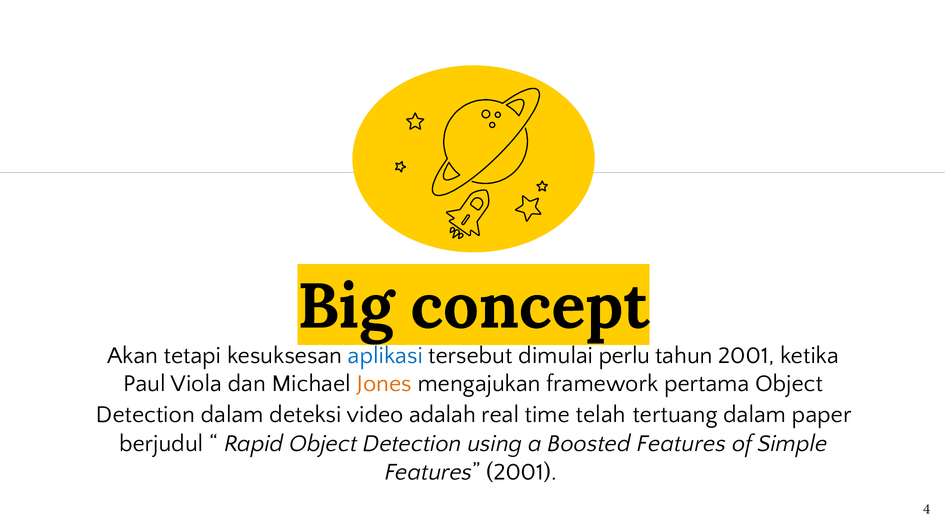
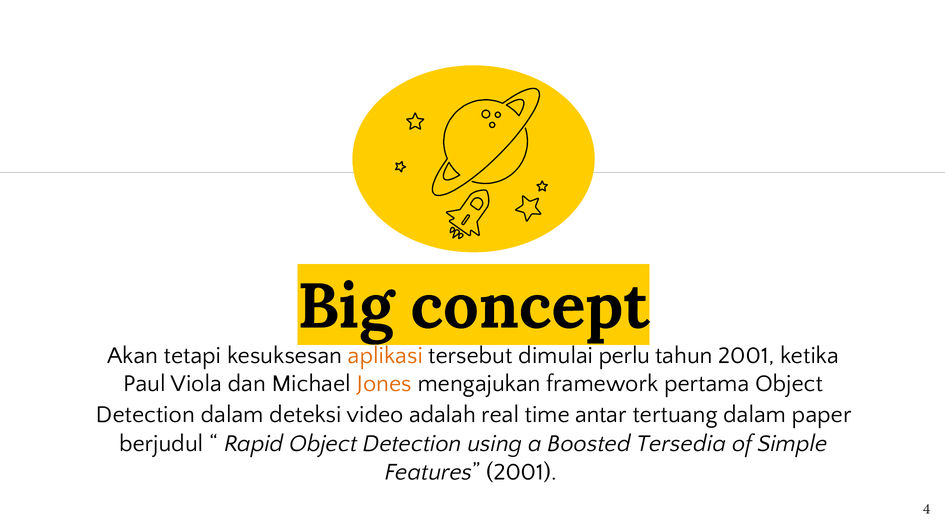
aplikasi colour: blue -> orange
telah: telah -> antar
Boosted Features: Features -> Tersedia
